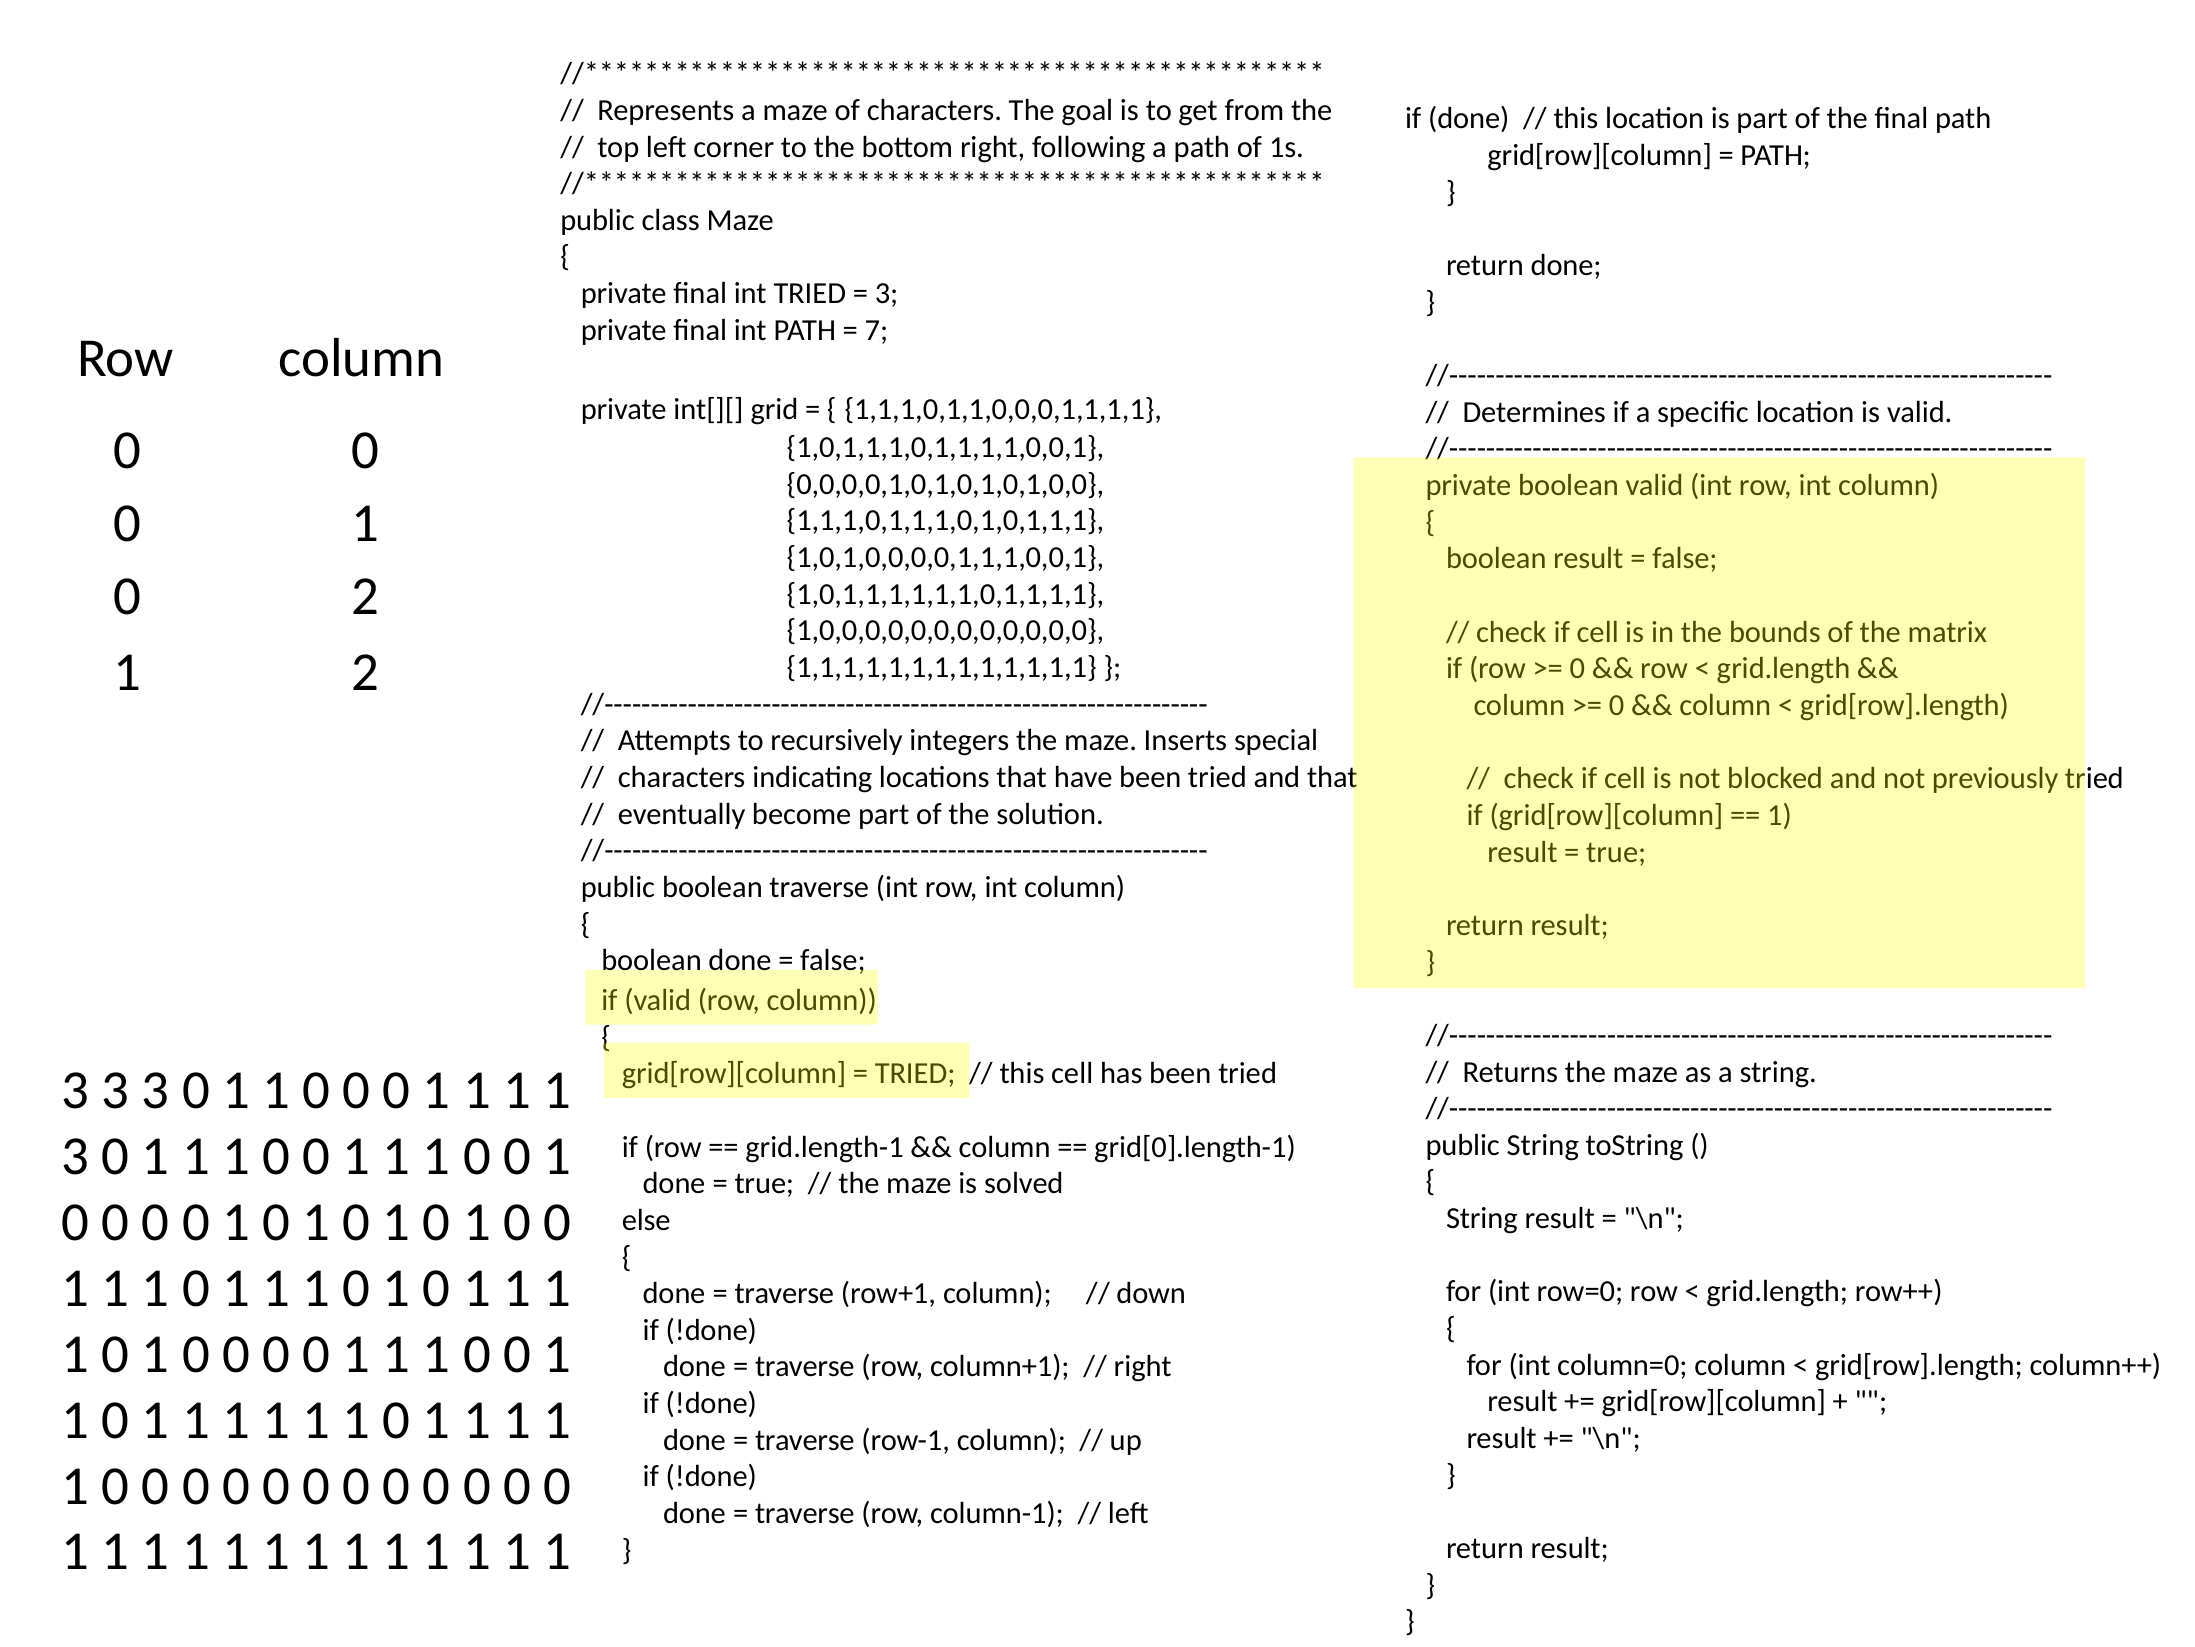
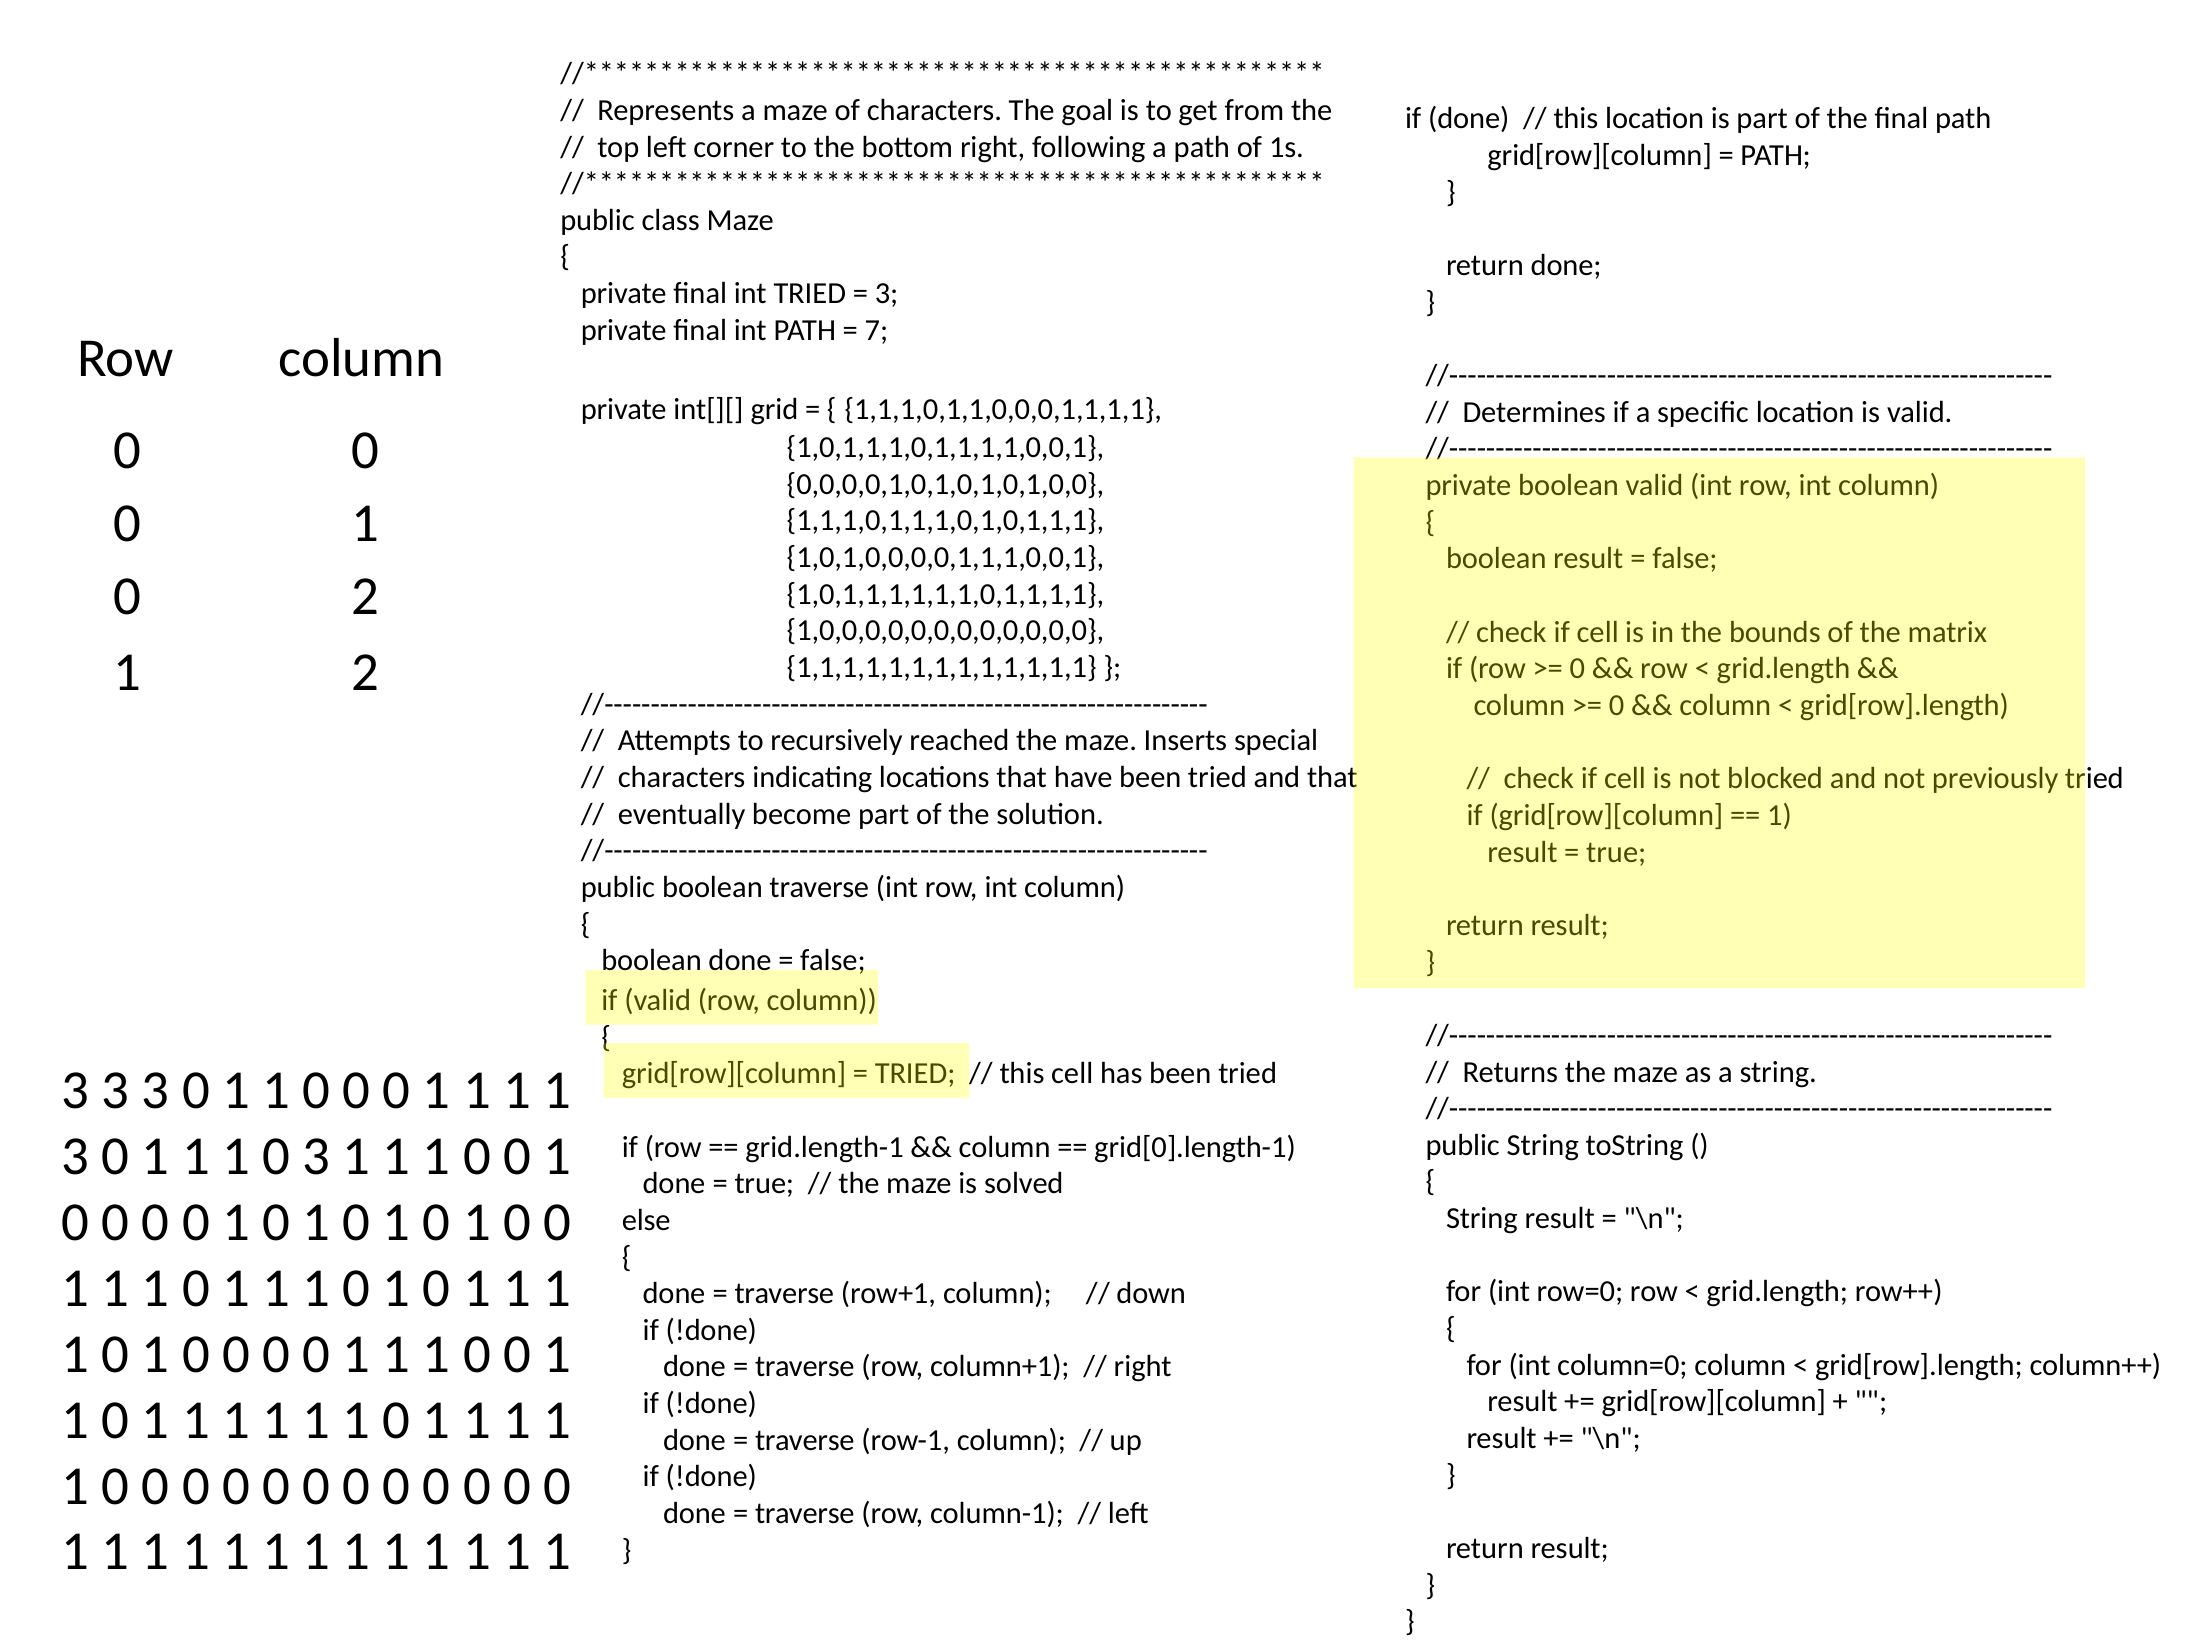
integers: integers -> reached
0 at (316, 1156): 0 -> 3
